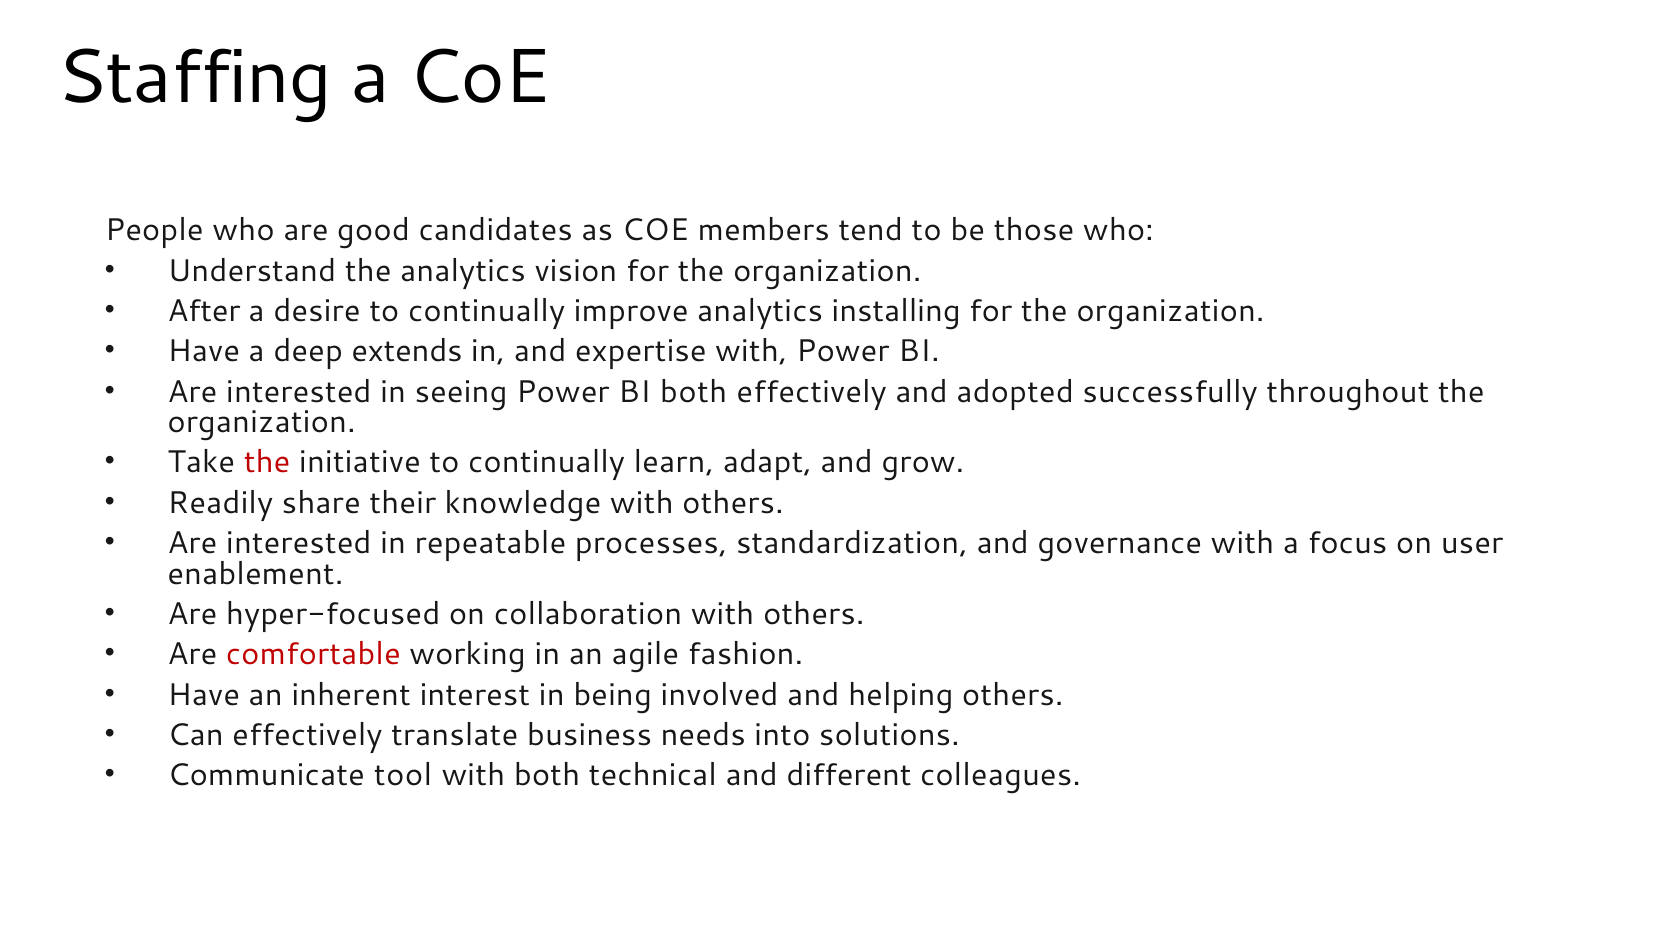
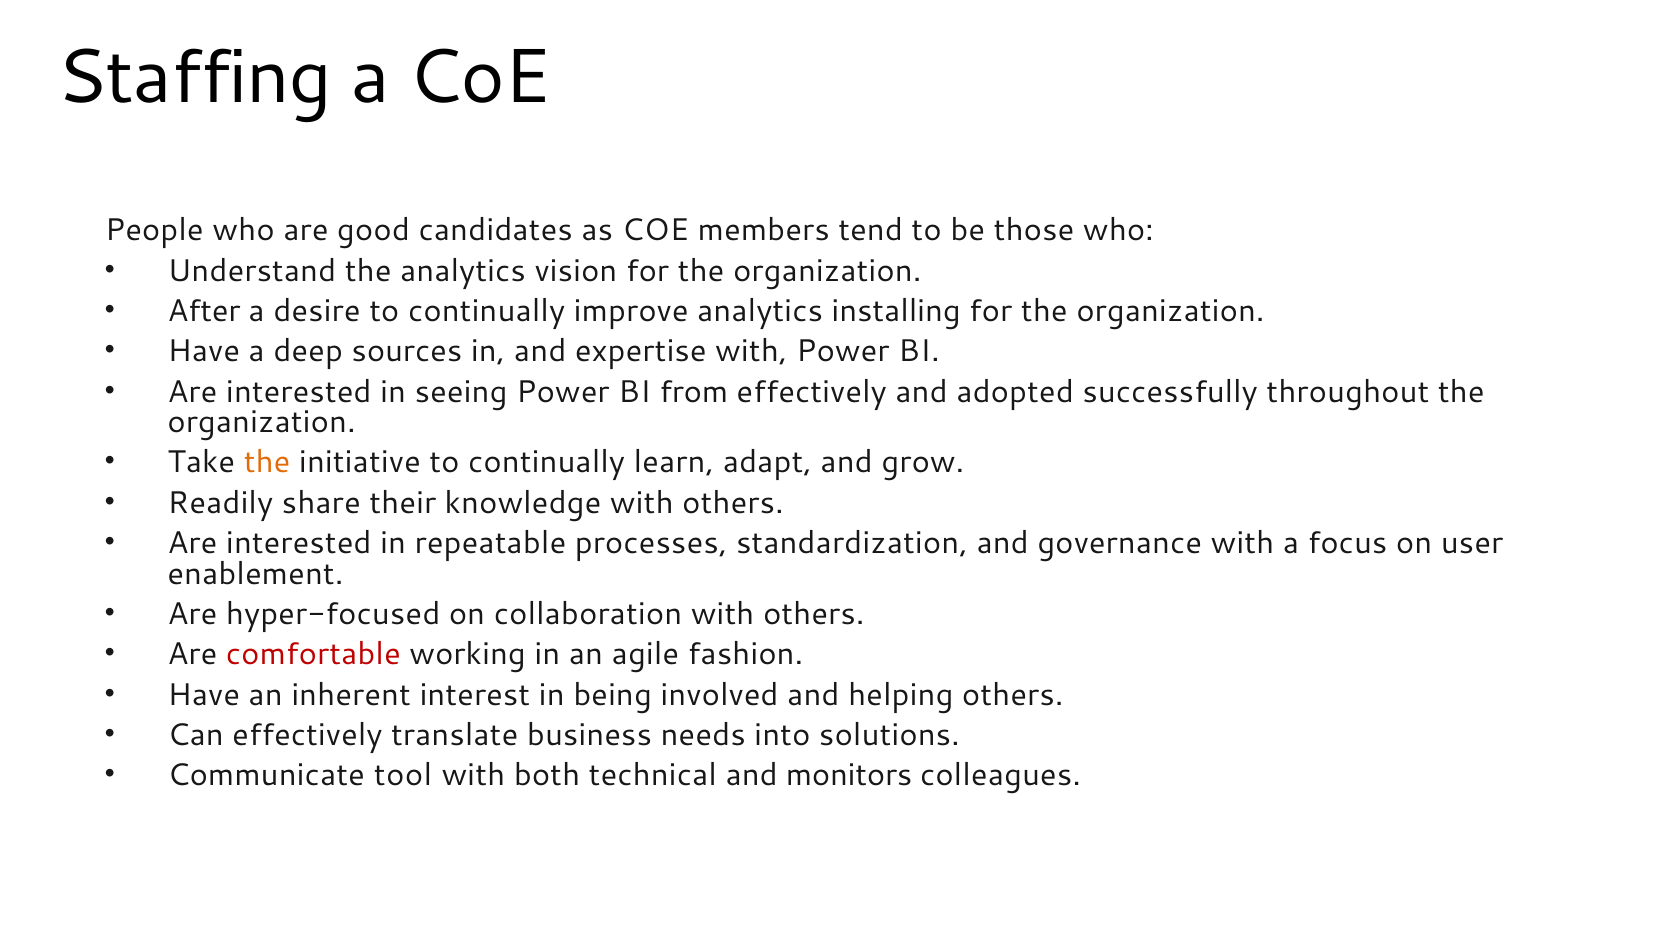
extends: extends -> sources
BI both: both -> from
the at (267, 462) colour: red -> orange
different: different -> monitors
